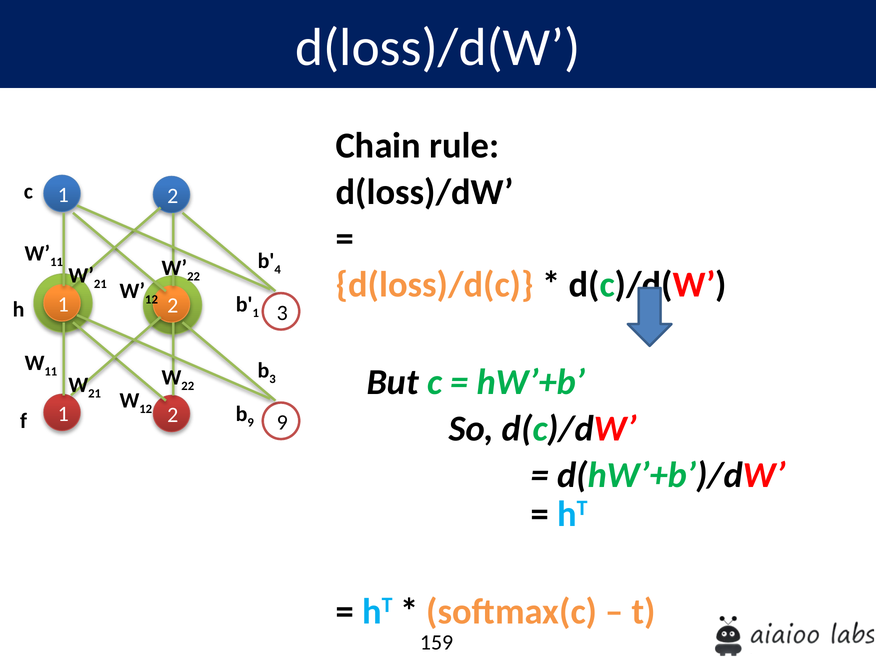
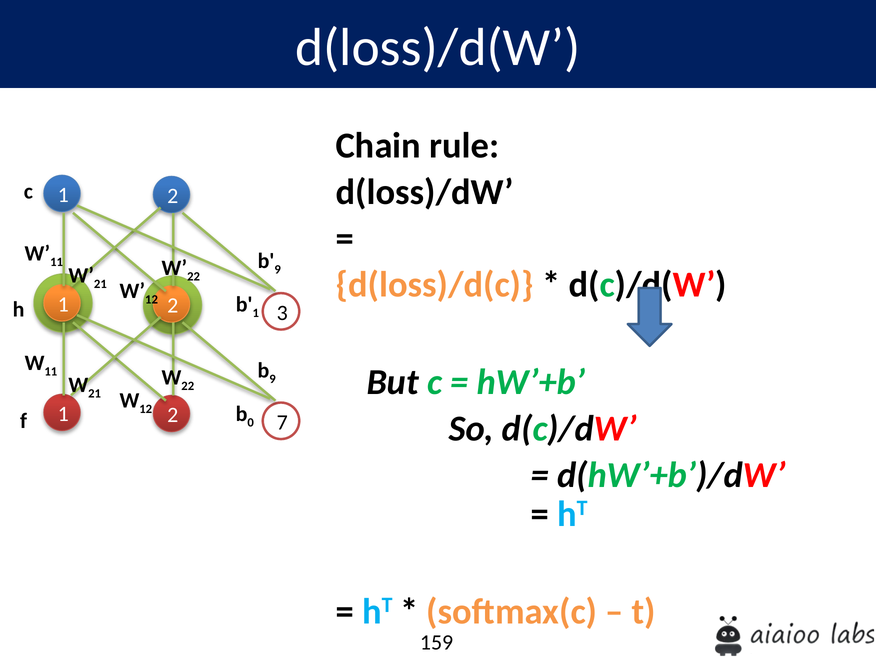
4 at (278, 269): 4 -> 9
3 at (273, 379): 3 -> 9
9 at (251, 423): 9 -> 0
2 9: 9 -> 7
